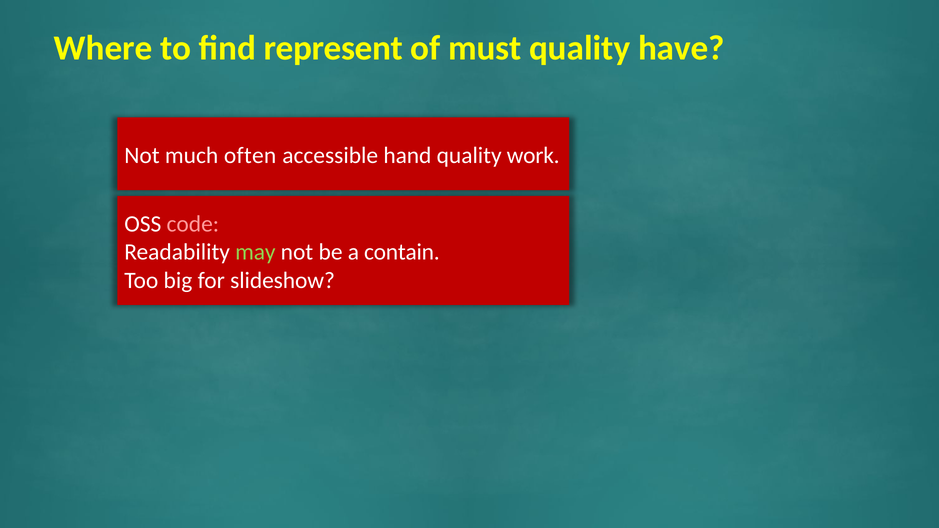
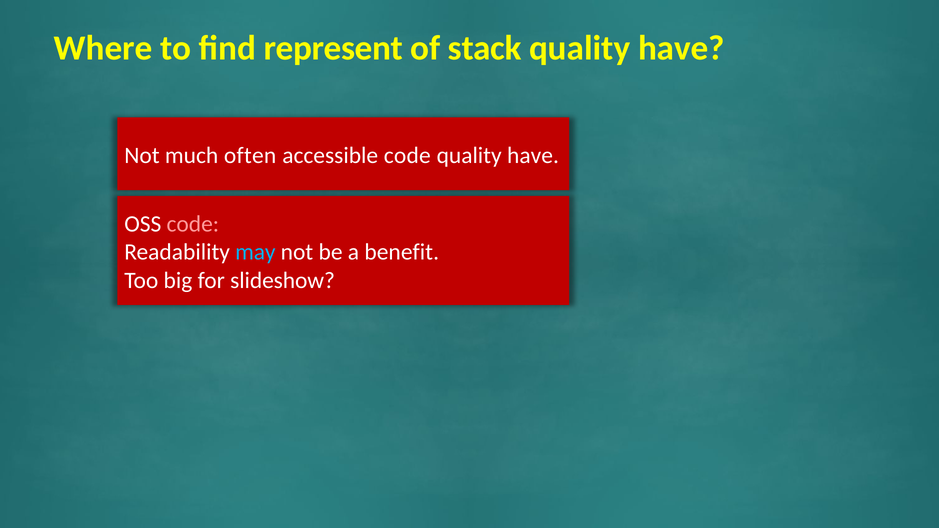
must: must -> stack
accessible hand: hand -> code
work at (533, 155): work -> have
may colour: light green -> light blue
contain: contain -> benefit
